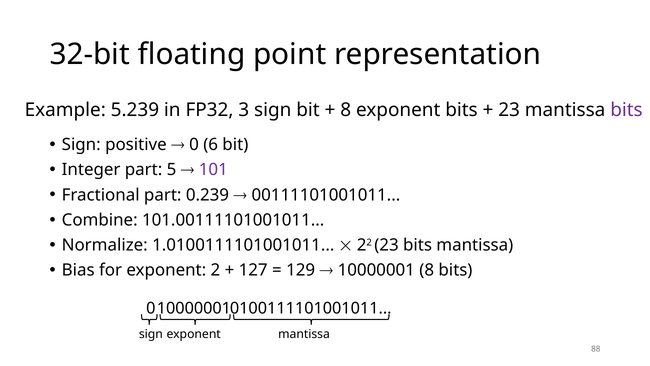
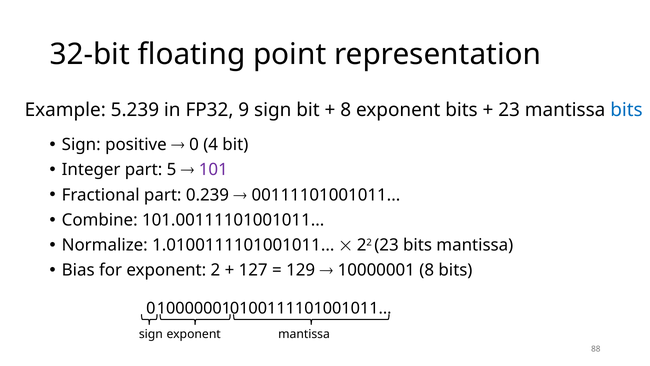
3: 3 -> 9
bits at (626, 110) colour: purple -> blue
6: 6 -> 4
